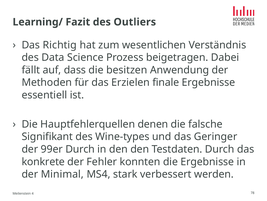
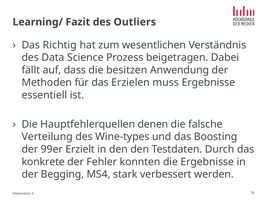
finale: finale -> muss
Signifikant: Signifikant -> Verteilung
Geringer: Geringer -> Boosting
99er Durch: Durch -> Erzielt
Minimal: Minimal -> Begging
